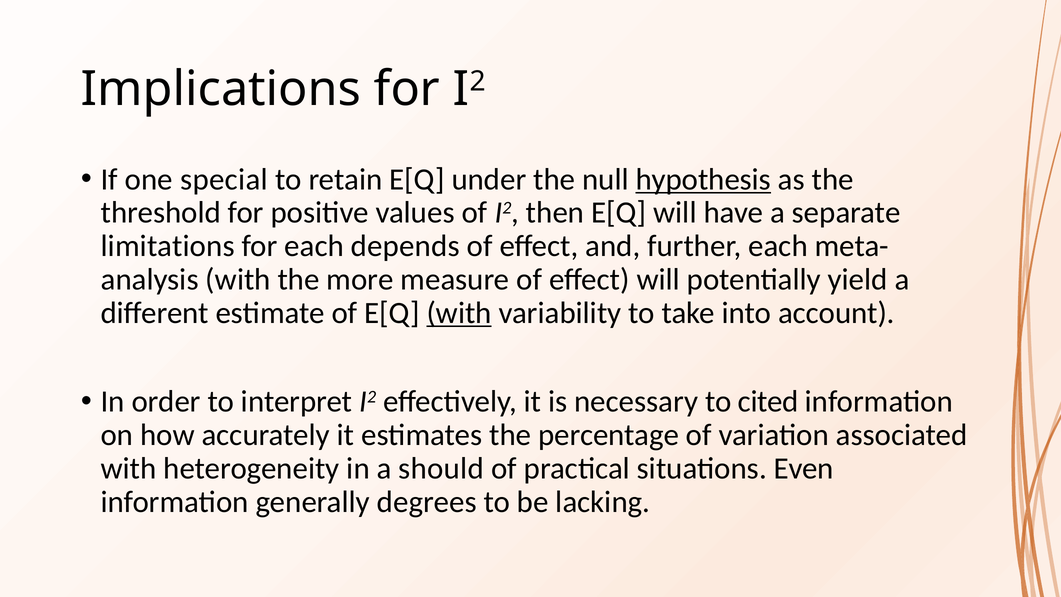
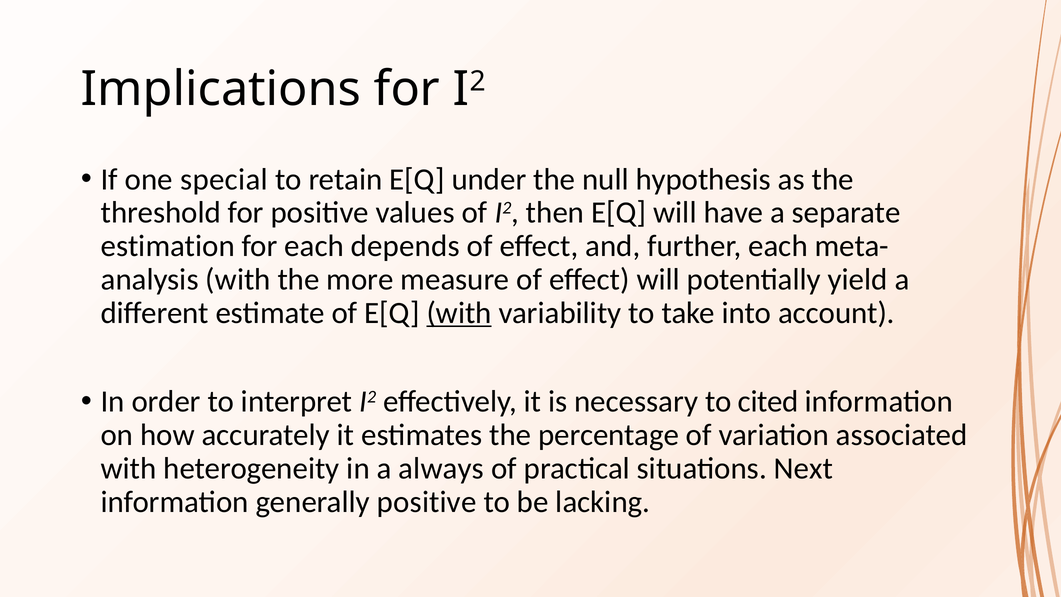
hypothesis underline: present -> none
limitations: limitations -> estimation
should: should -> always
Even: Even -> Next
generally degrees: degrees -> positive
